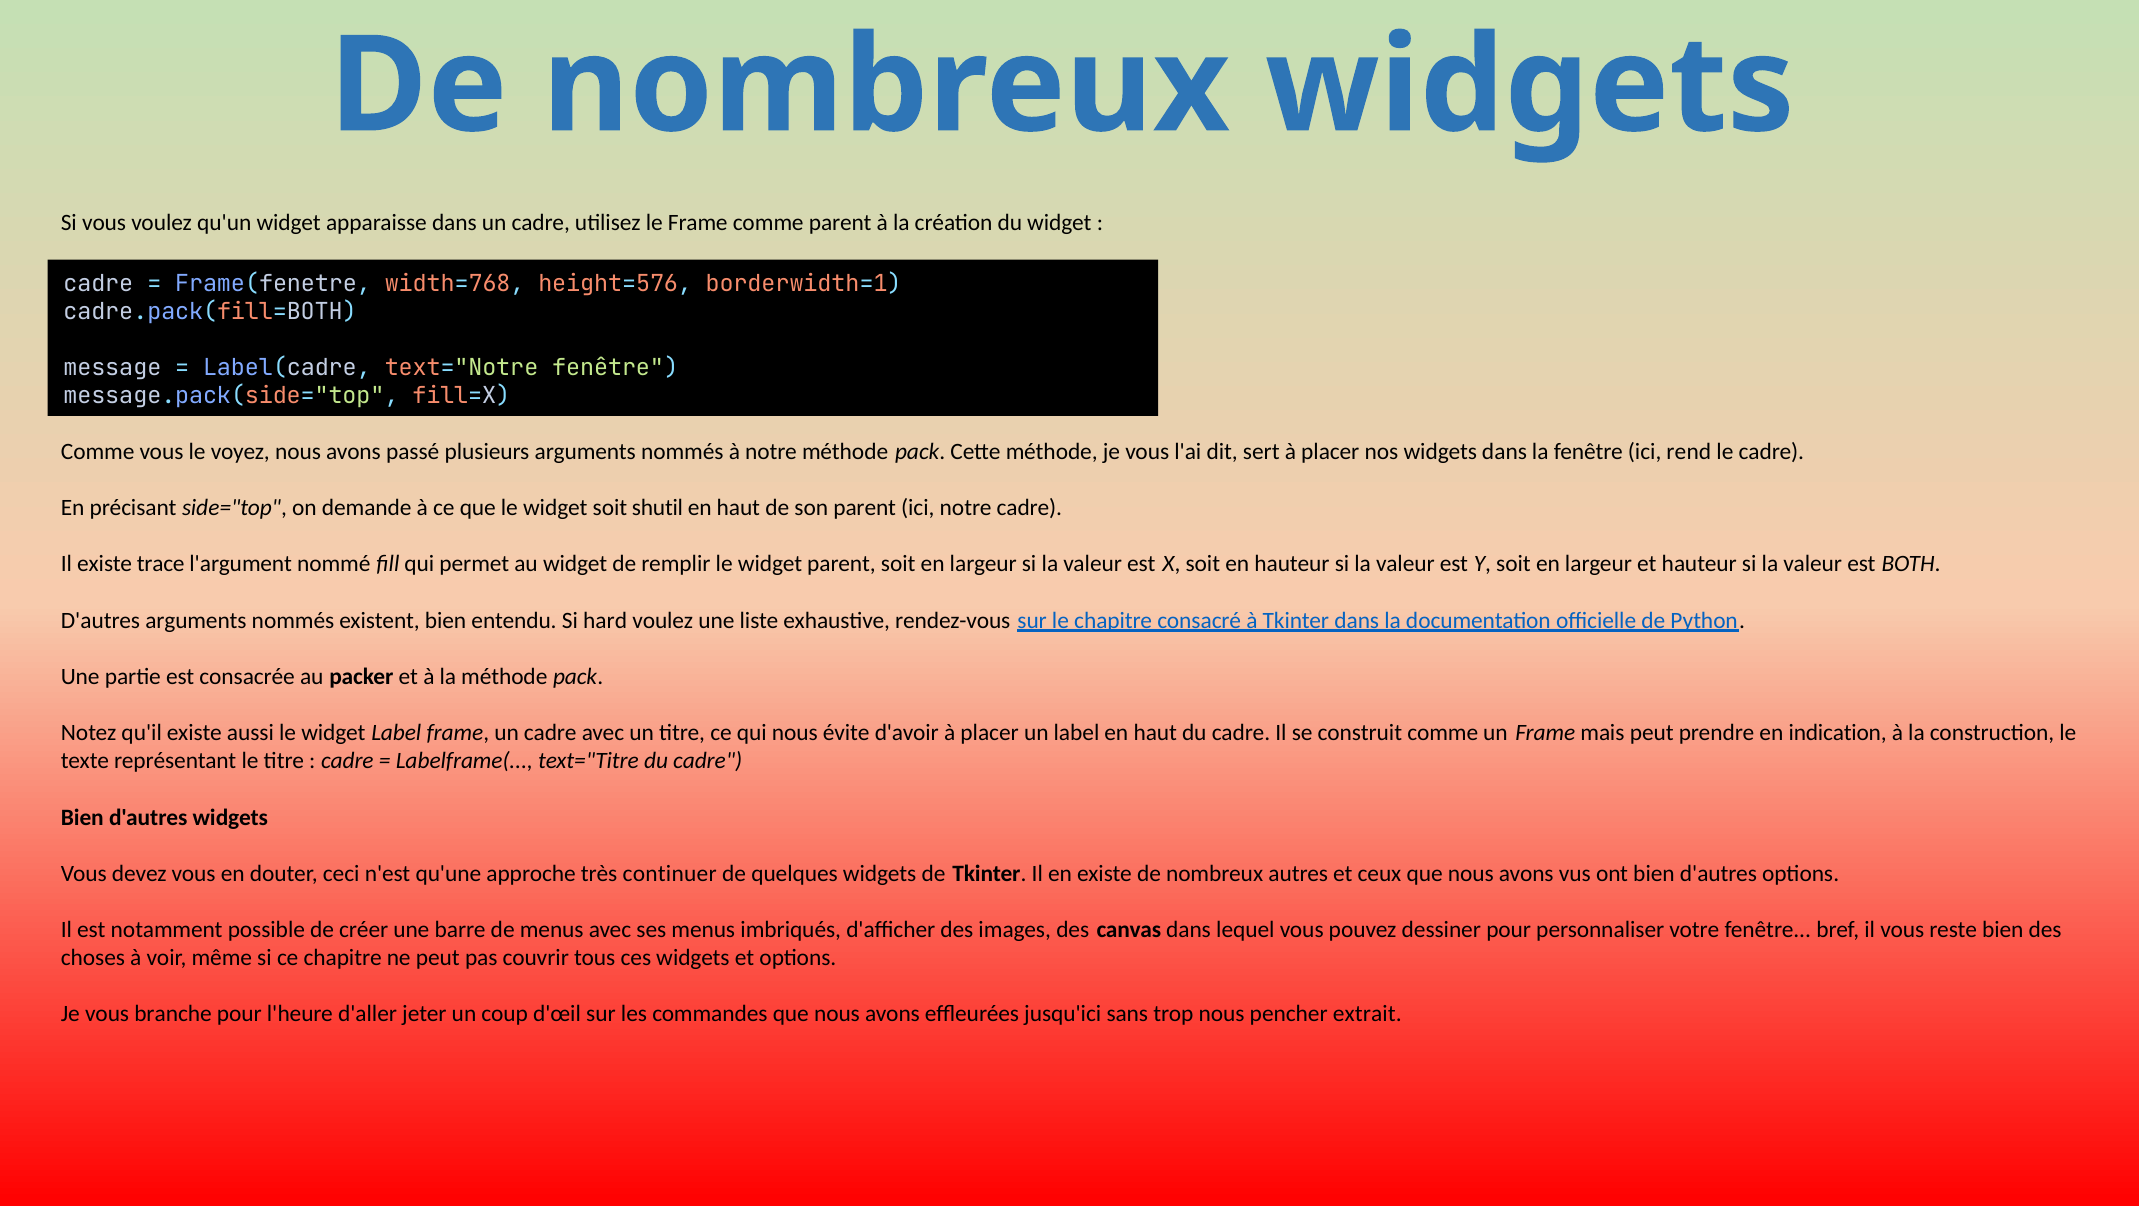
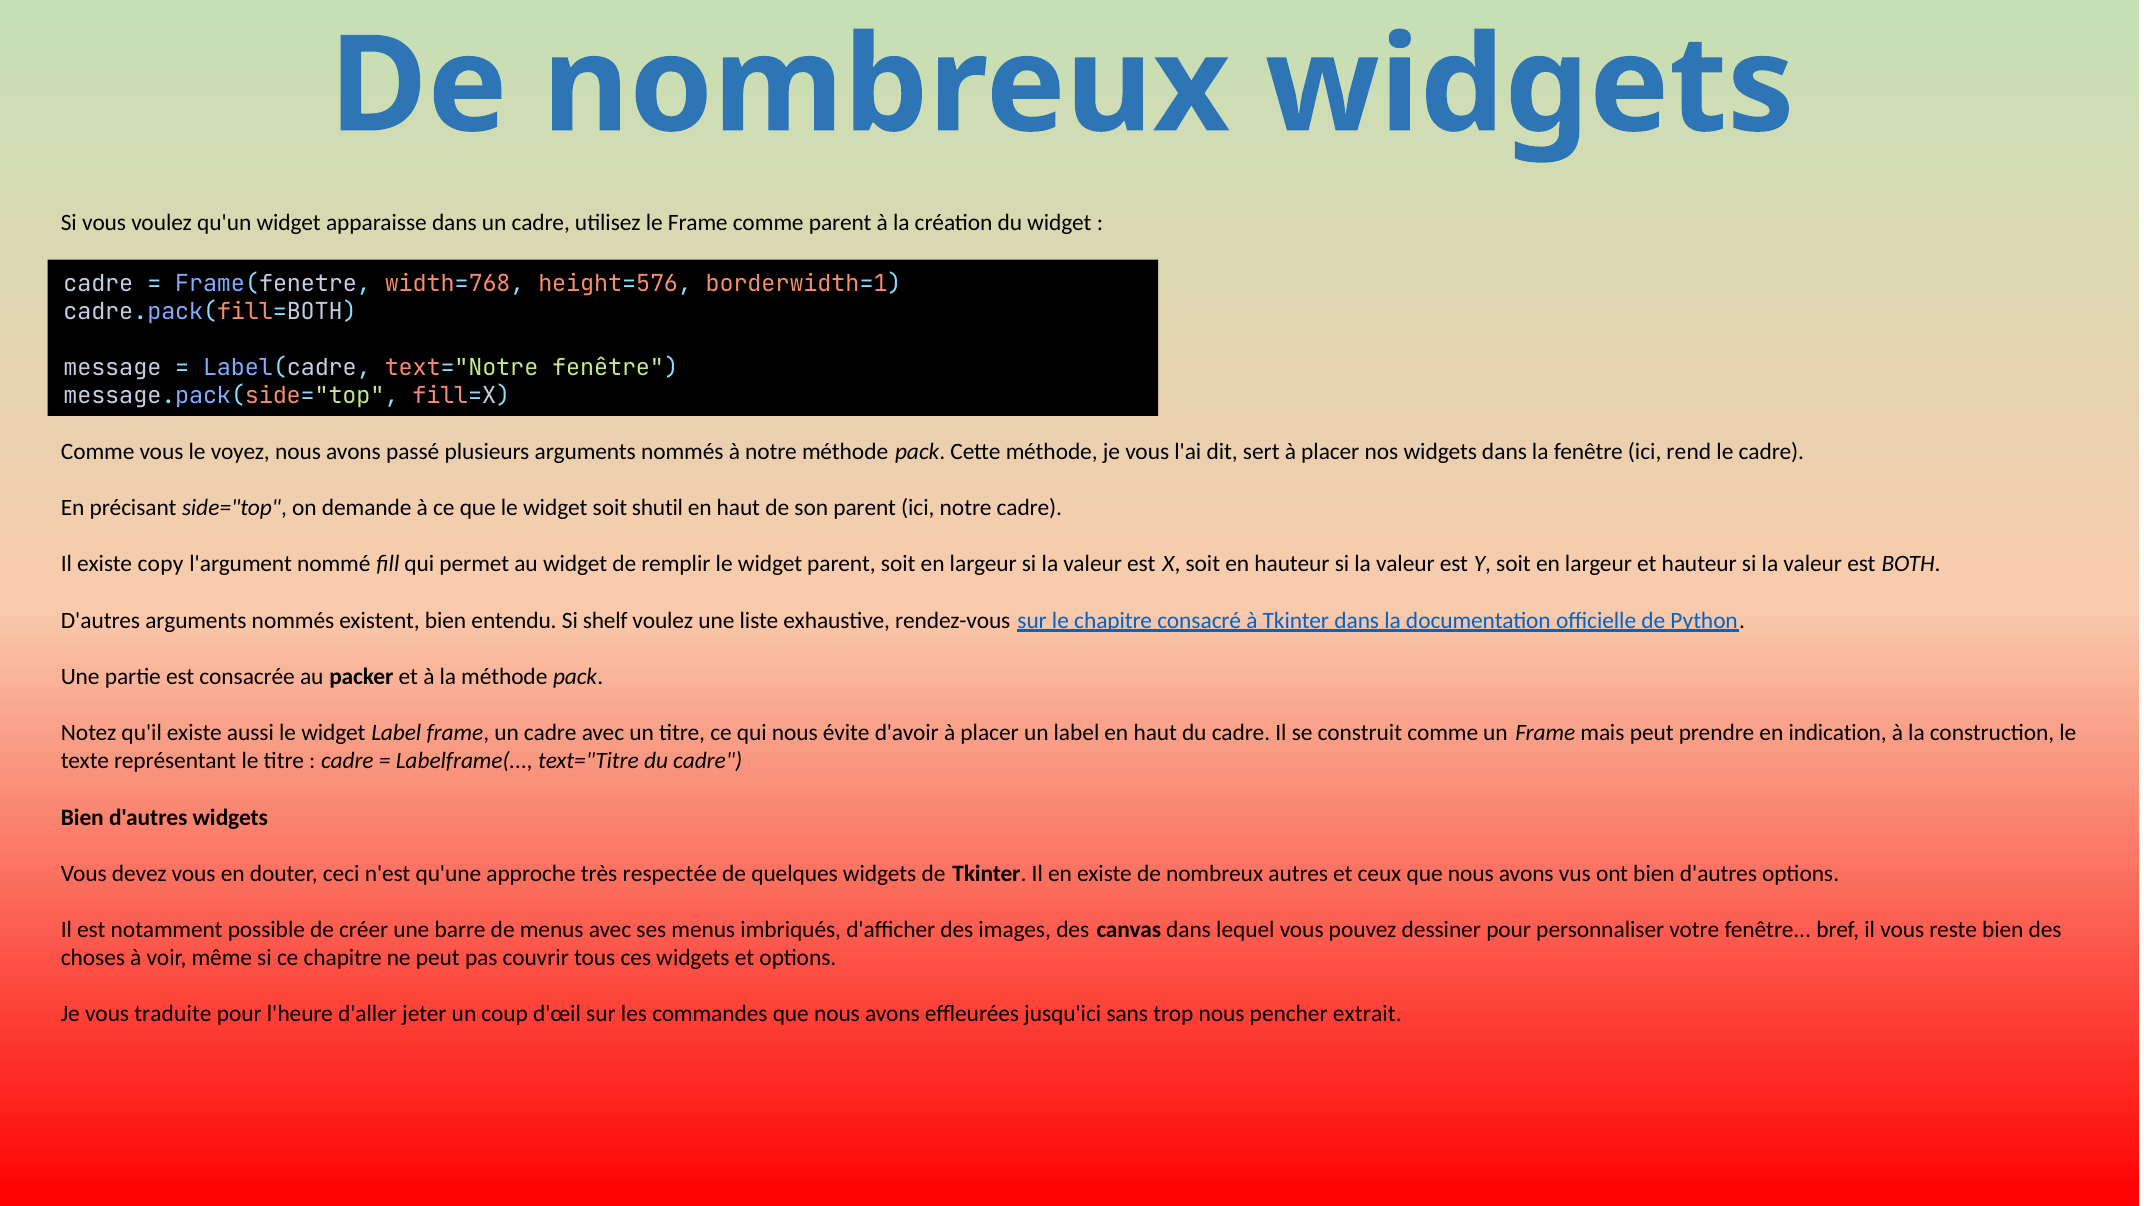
trace: trace -> copy
hard: hard -> shelf
continuer: continuer -> respectée
branche: branche -> traduite
